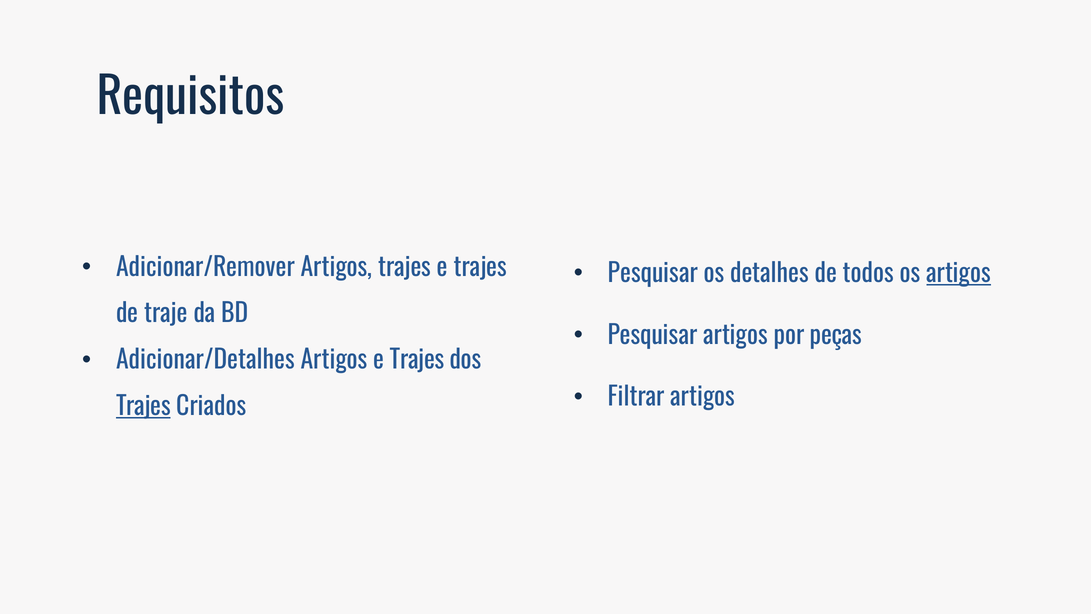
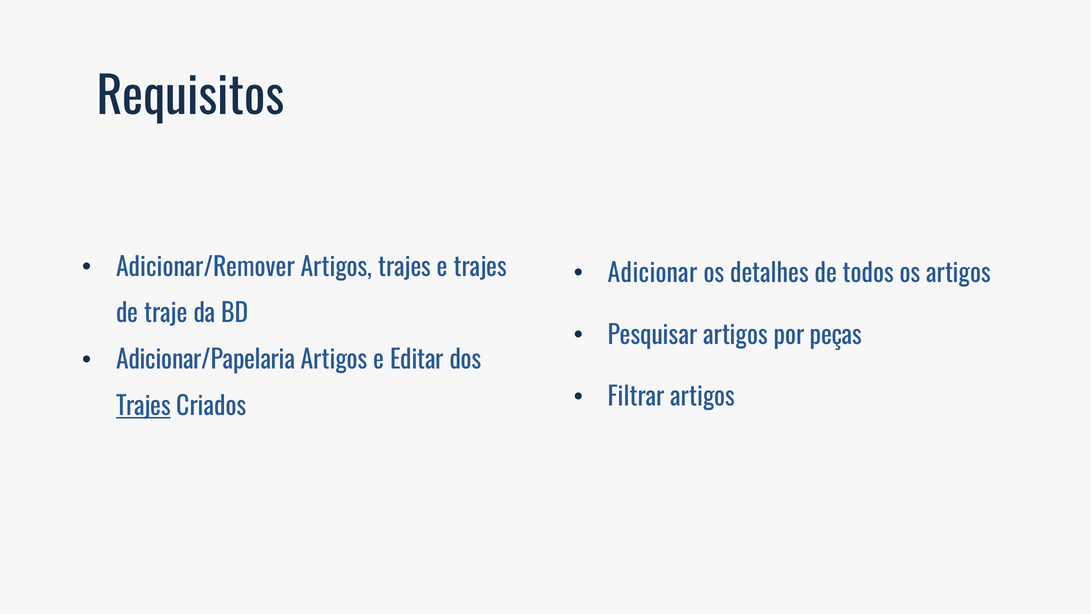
Pesquisar at (653, 274): Pesquisar -> Adicionar
artigos at (959, 274) underline: present -> none
Adicionar/Detalhes: Adicionar/Detalhes -> Adicionar/Papelaria
Artigos e Trajes: Trajes -> Editar
